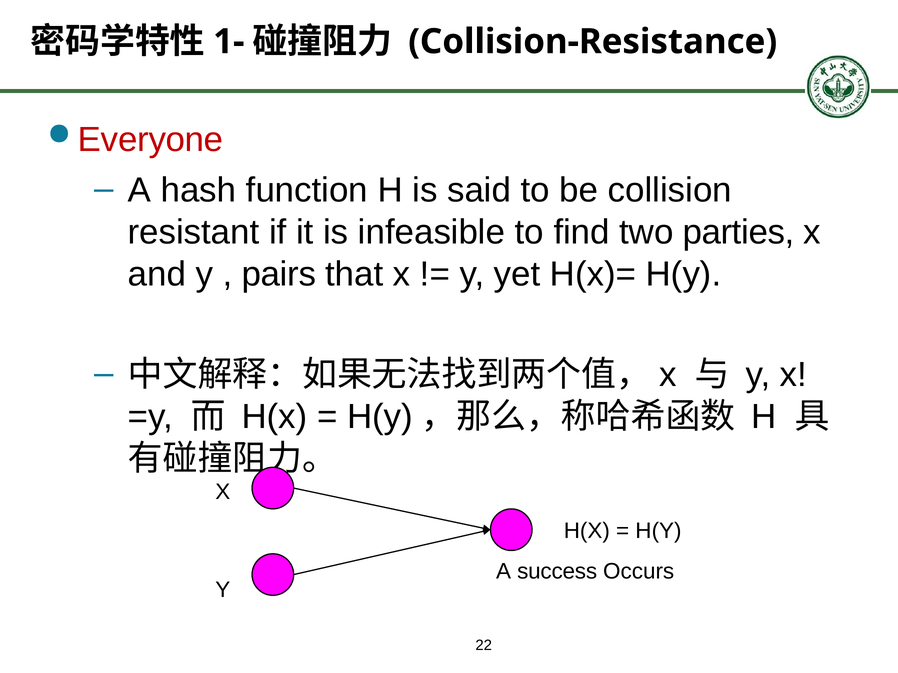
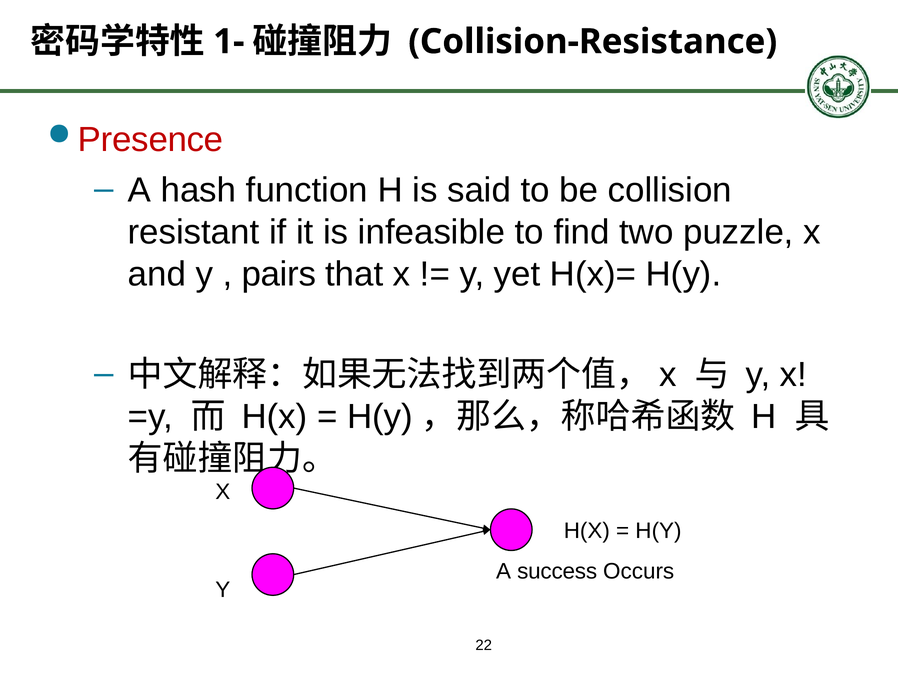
Everyone: Everyone -> Presence
parties: parties -> puzzle
